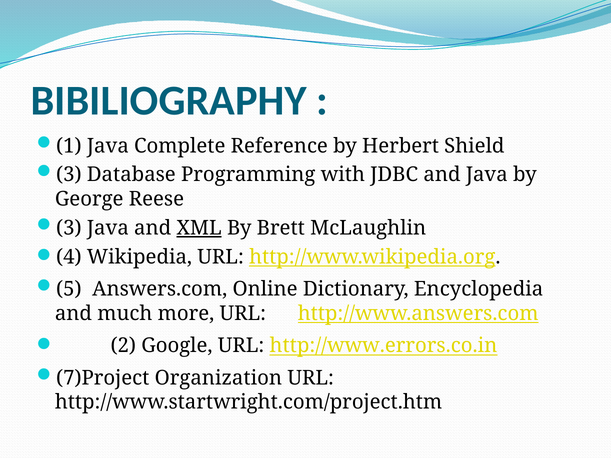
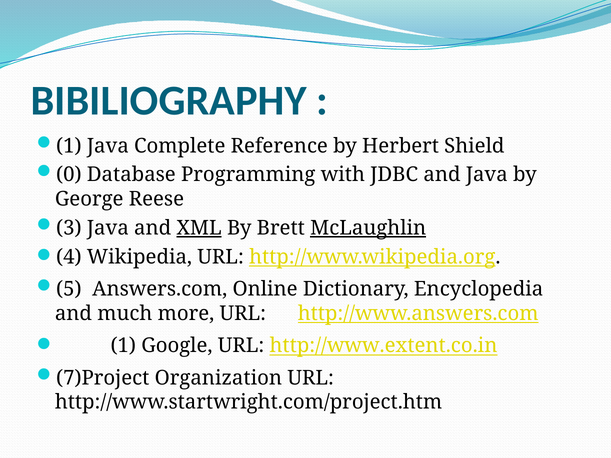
3 at (69, 175): 3 -> 0
McLaughlin underline: none -> present
2 at (123, 346): 2 -> 1
http://www.errors.co.in: http://www.errors.co.in -> http://www.extent.co.in
